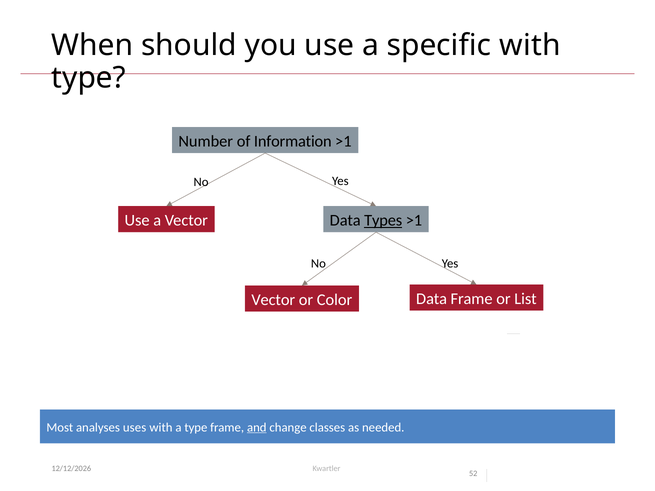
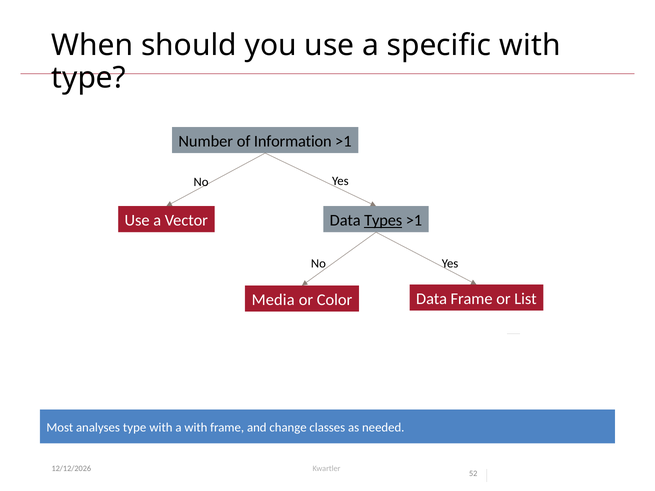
Vector at (273, 300): Vector -> Media
analyses uses: uses -> type
a type: type -> with
and underline: present -> none
